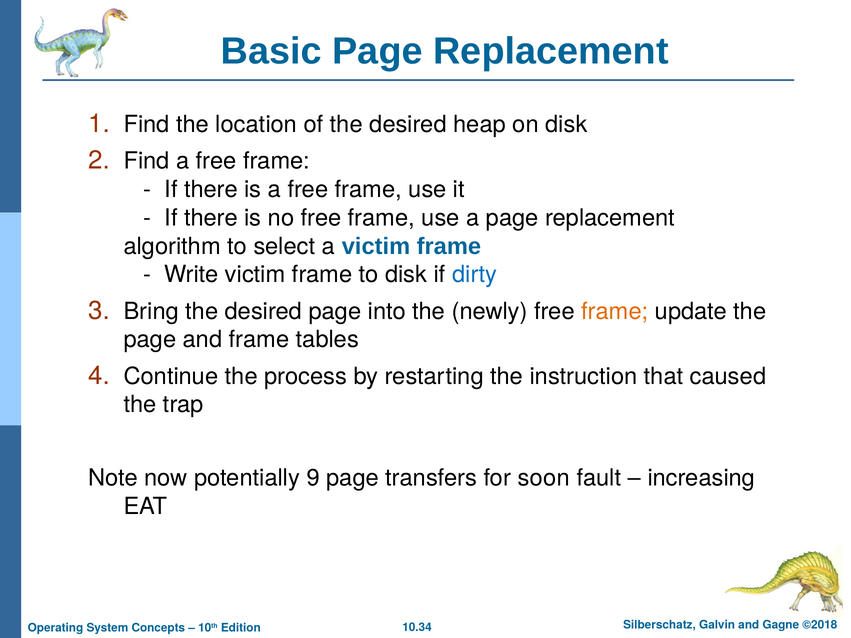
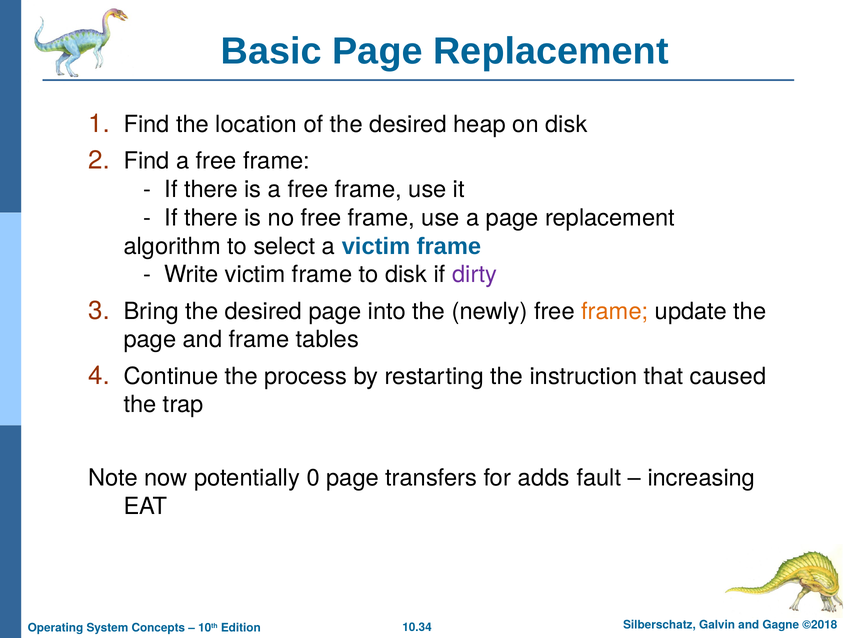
dirty colour: blue -> purple
9: 9 -> 0
soon: soon -> adds
